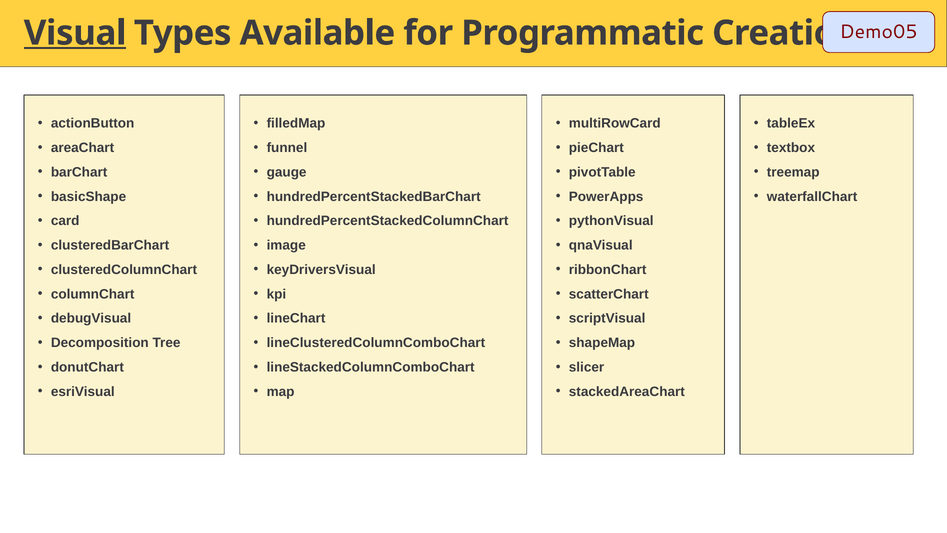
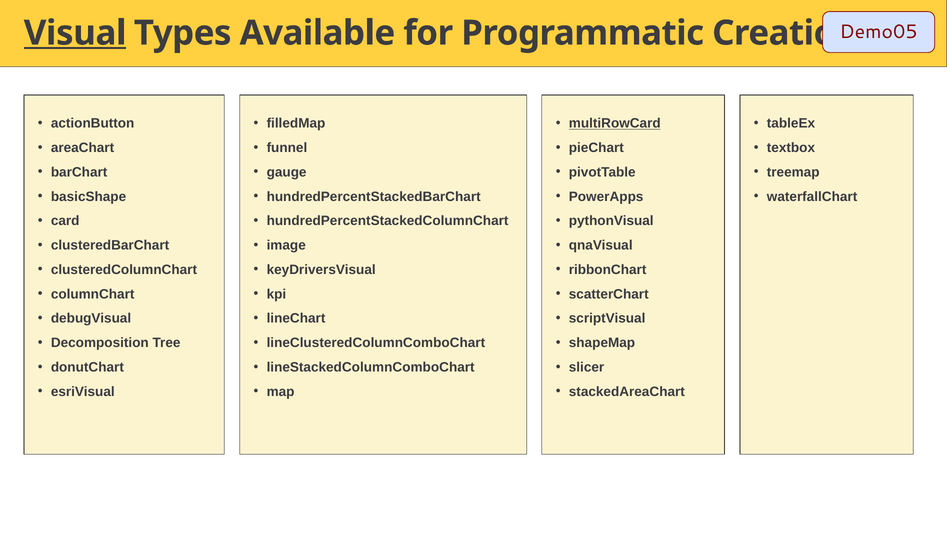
multiRowCard underline: none -> present
